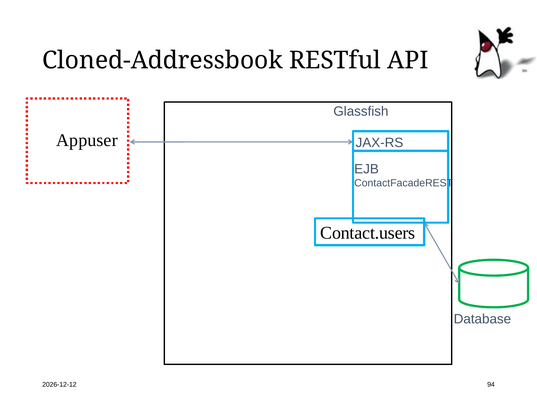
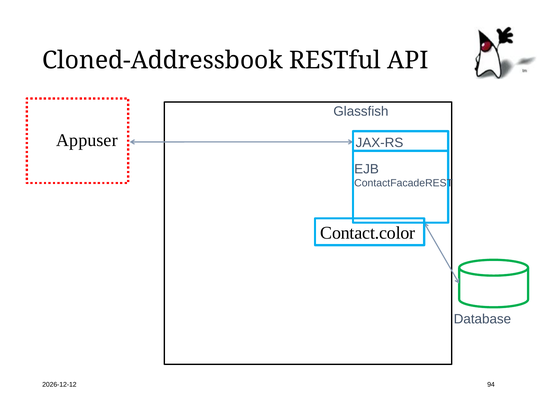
Contact.users: Contact.users -> Contact.color
